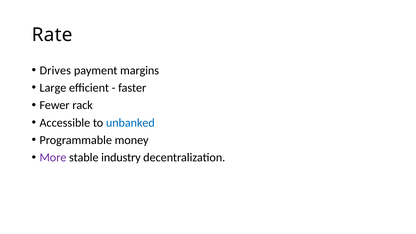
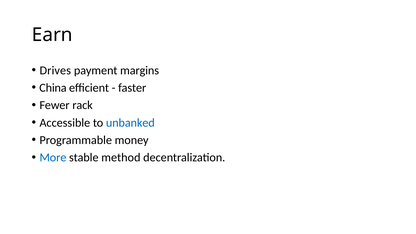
Rate: Rate -> Earn
Large: Large -> China
More colour: purple -> blue
industry: industry -> method
